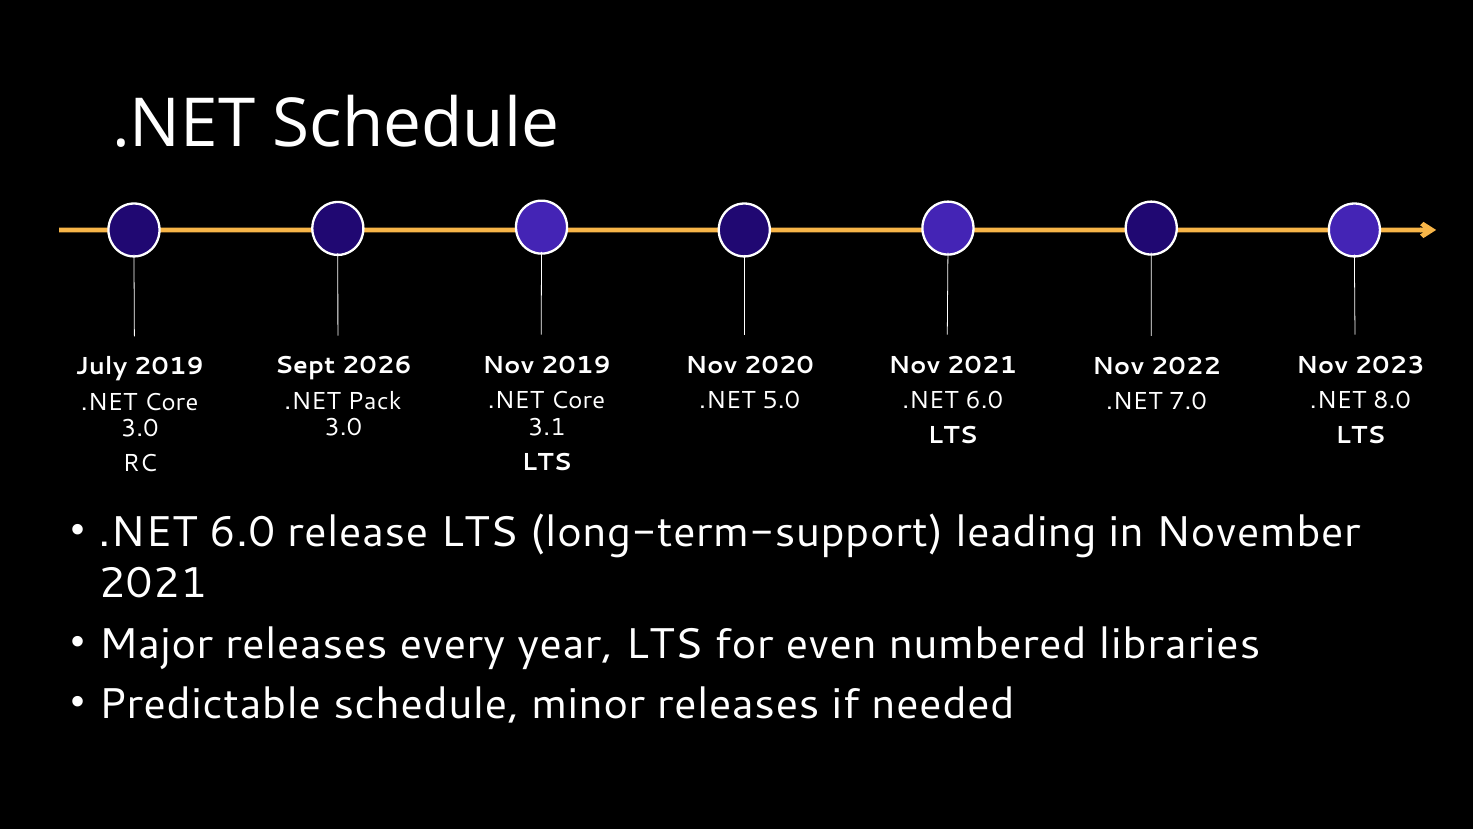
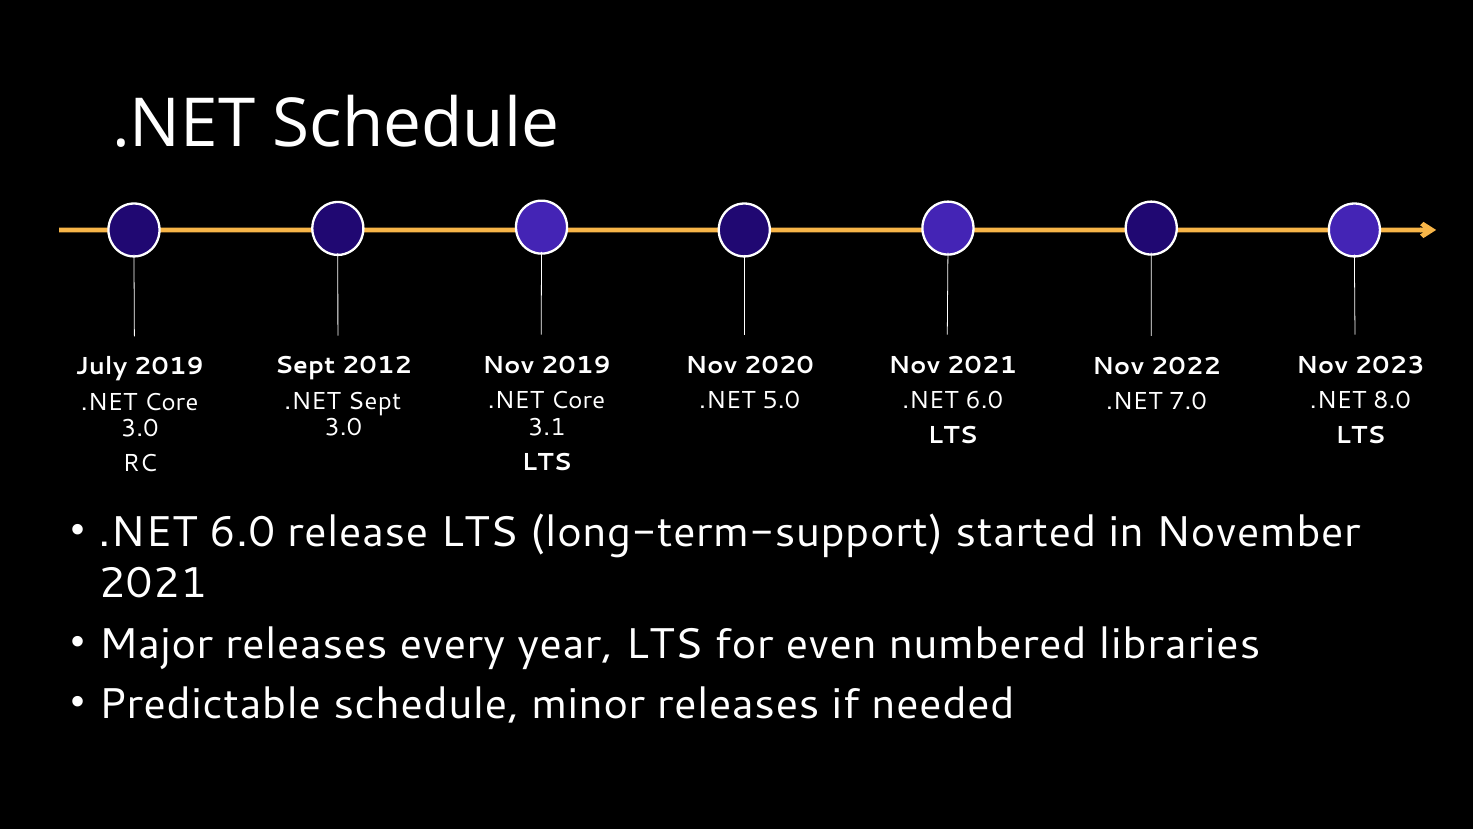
2026: 2026 -> 2012
.NET Pack: Pack -> Sept
leading: leading -> started
